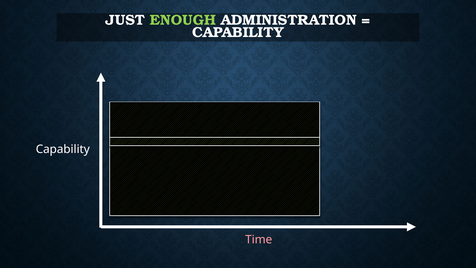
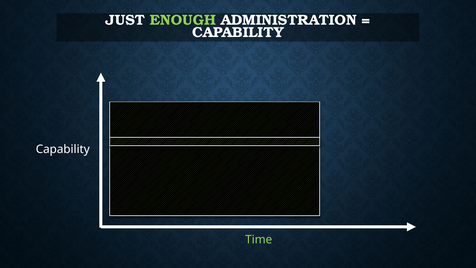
Time colour: pink -> light green
